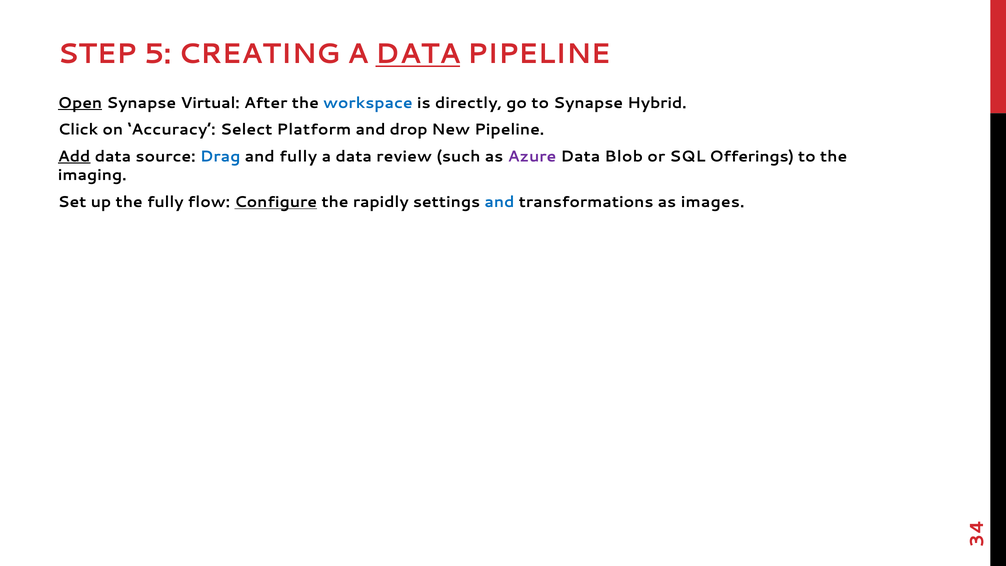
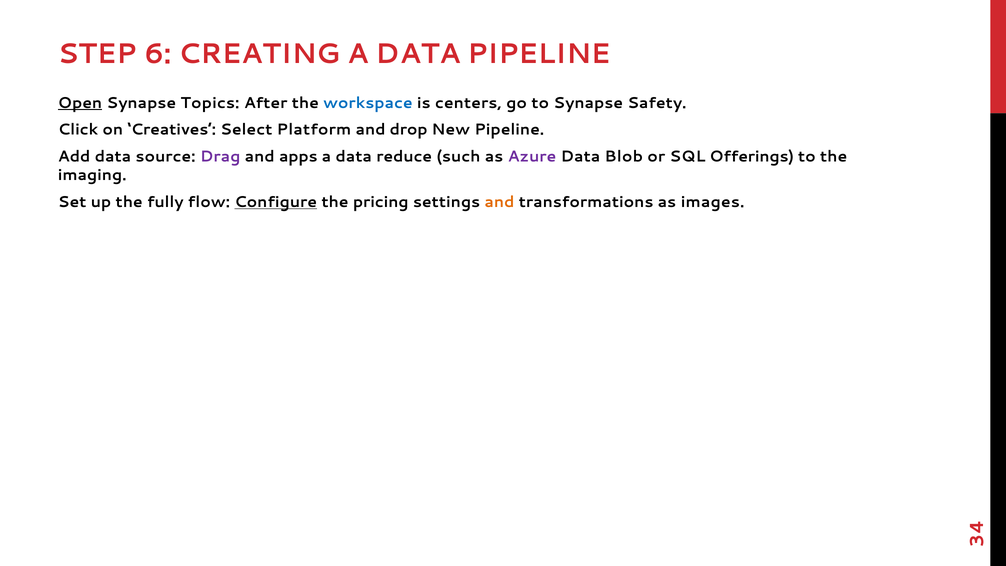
5: 5 -> 6
DATA at (418, 54) underline: present -> none
Virtual: Virtual -> Topics
directly: directly -> centers
Hybrid: Hybrid -> Safety
Accuracy: Accuracy -> Creatives
Add underline: present -> none
Drag colour: blue -> purple
and fully: fully -> apps
review: review -> reduce
rapidly: rapidly -> pricing
and at (499, 202) colour: blue -> orange
